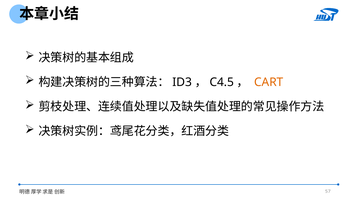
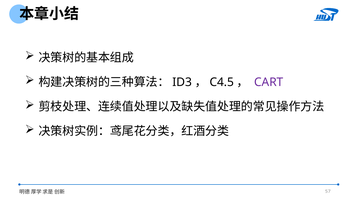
CART colour: orange -> purple
